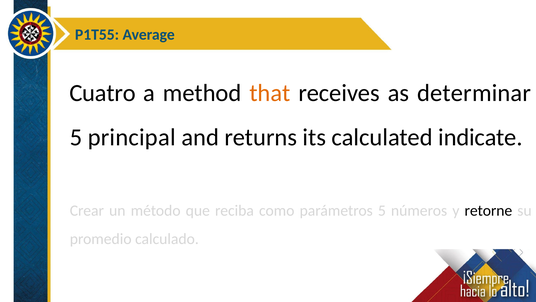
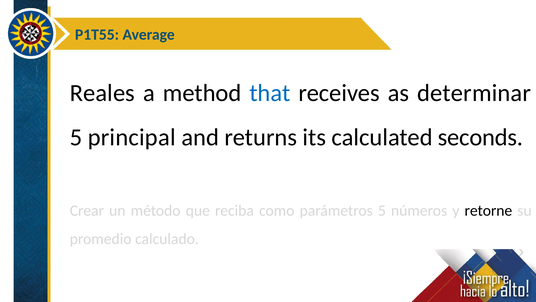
Cuatro: Cuatro -> Reales
that colour: orange -> blue
indicate: indicate -> seconds
